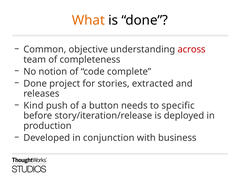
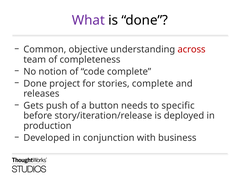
What colour: orange -> purple
stories extracted: extracted -> complete
Kind: Kind -> Gets
